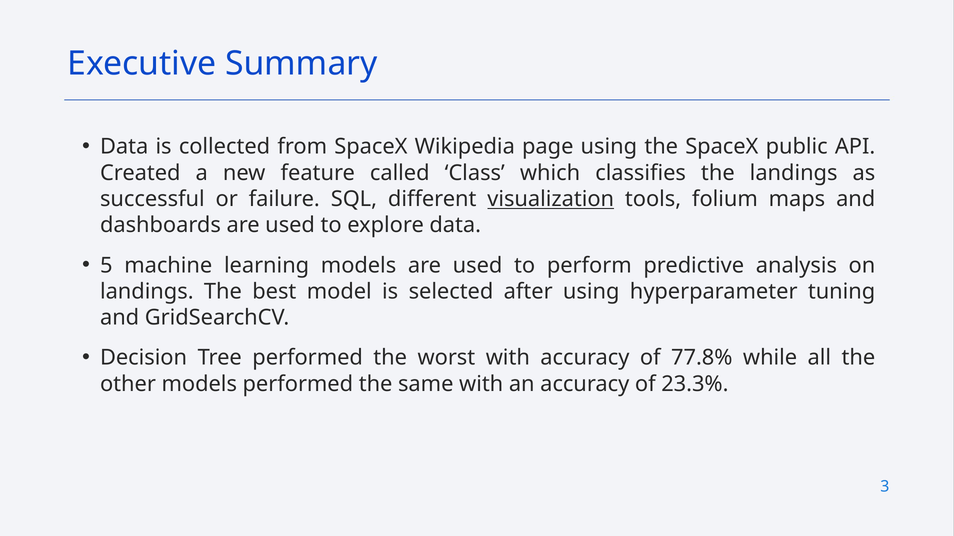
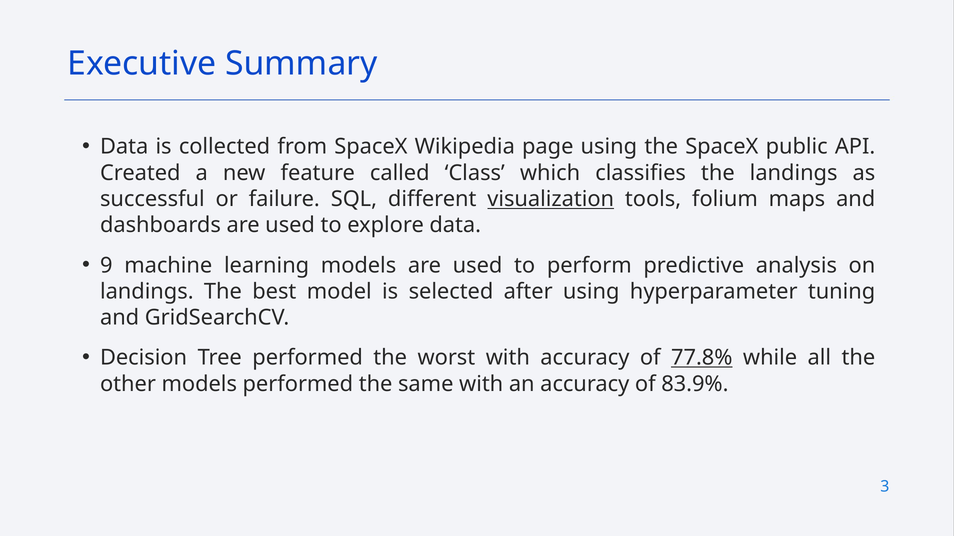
5: 5 -> 9
77.8% underline: none -> present
23.3%: 23.3% -> 83.9%
